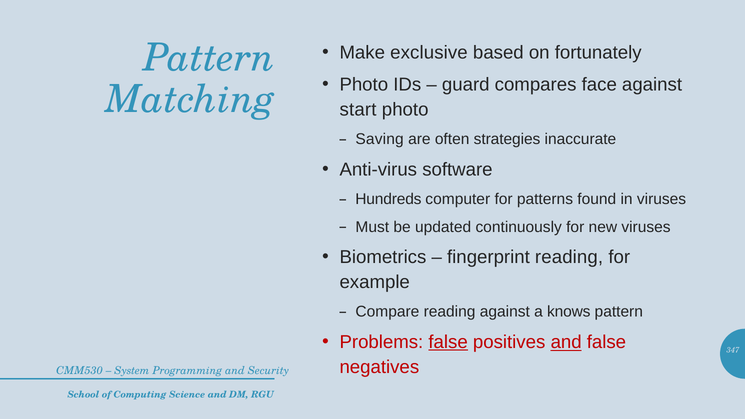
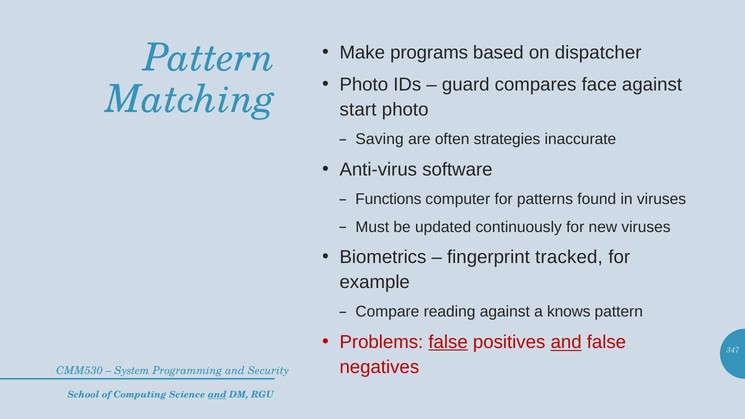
exclusive: exclusive -> programs
fortunately: fortunately -> dispatcher
Hundreds: Hundreds -> Functions
fingerprint reading: reading -> tracked
and at (217, 395) underline: none -> present
